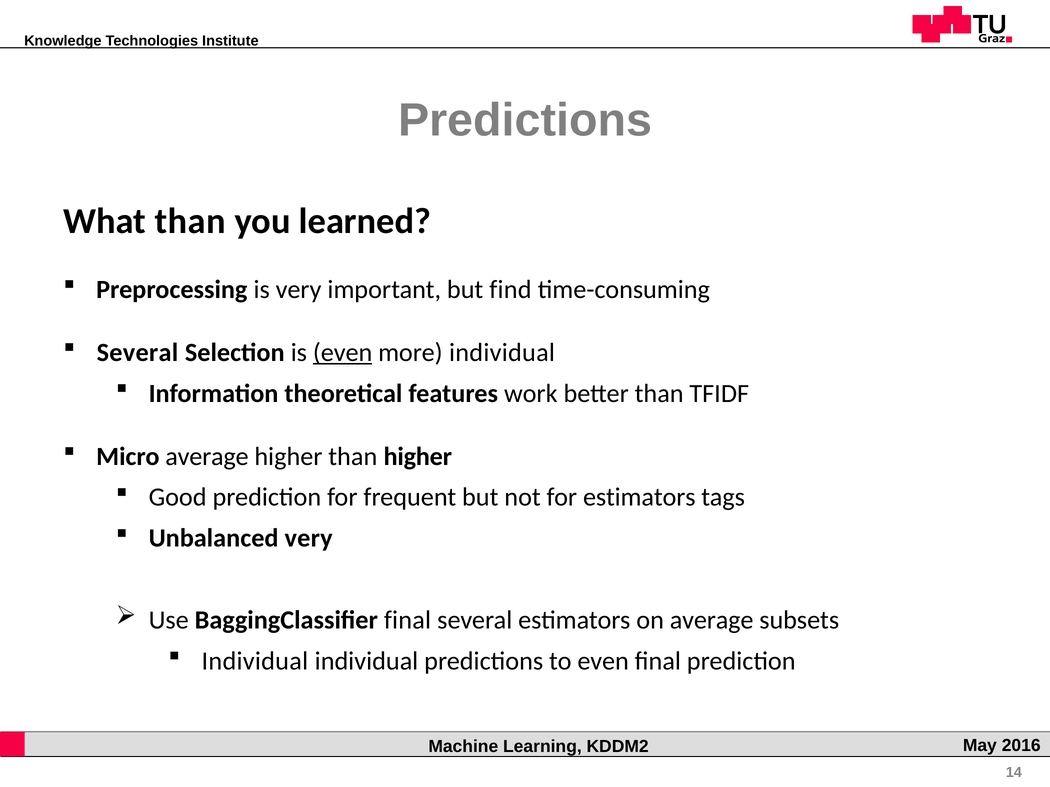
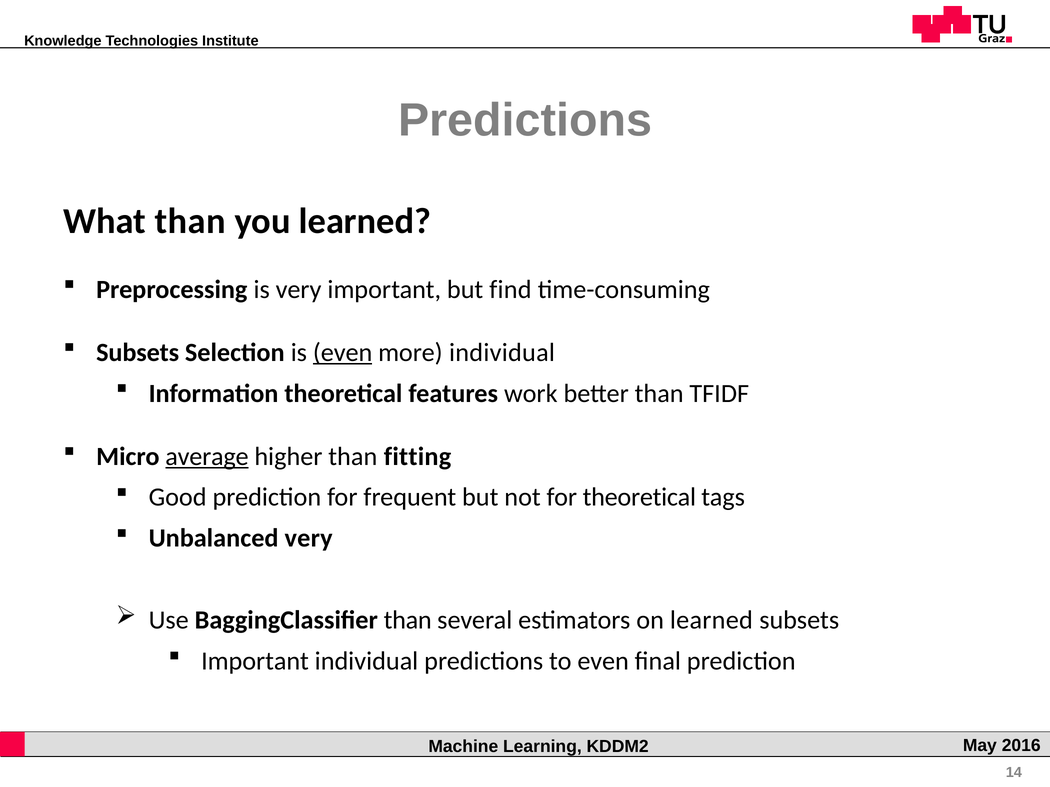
Several at (137, 353): Several -> Subsets
average at (207, 457) underline: none -> present
than higher: higher -> fitting
for estimators: estimators -> theoretical
BaggingClassifier final: final -> than
on average: average -> learned
Individual at (255, 661): Individual -> Important
